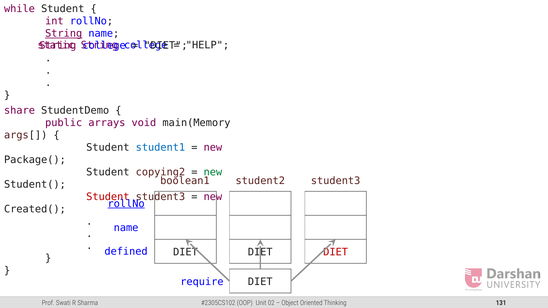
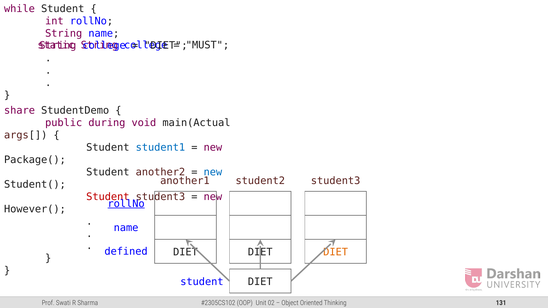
String at (64, 34) underline: present -> none
HELP: HELP -> MUST
arrays: arrays -> during
main(Memory: main(Memory -> main(Actual
copying2: copying2 -> another2
new at (213, 172) colour: green -> blue
boolean1: boolean1 -> another1
Created(: Created( -> However(
DIET at (336, 252) colour: red -> orange
require at (202, 282): require -> student
